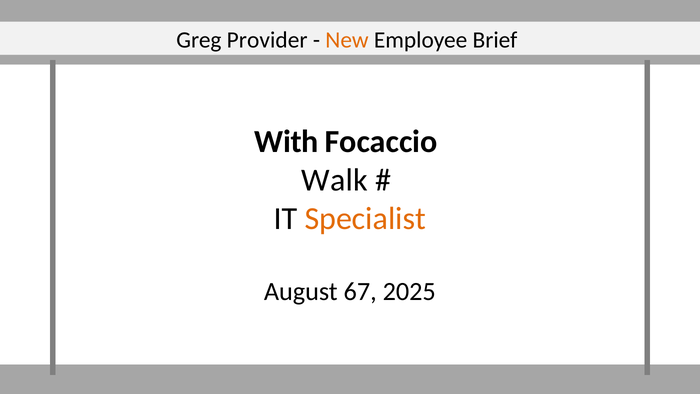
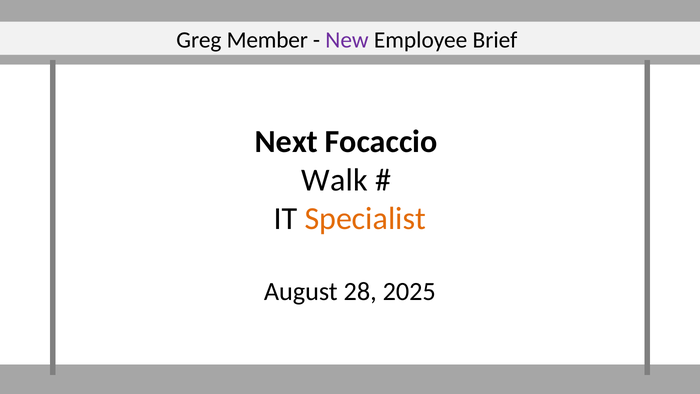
Provider: Provider -> Member
New colour: orange -> purple
With: With -> Next
67: 67 -> 28
